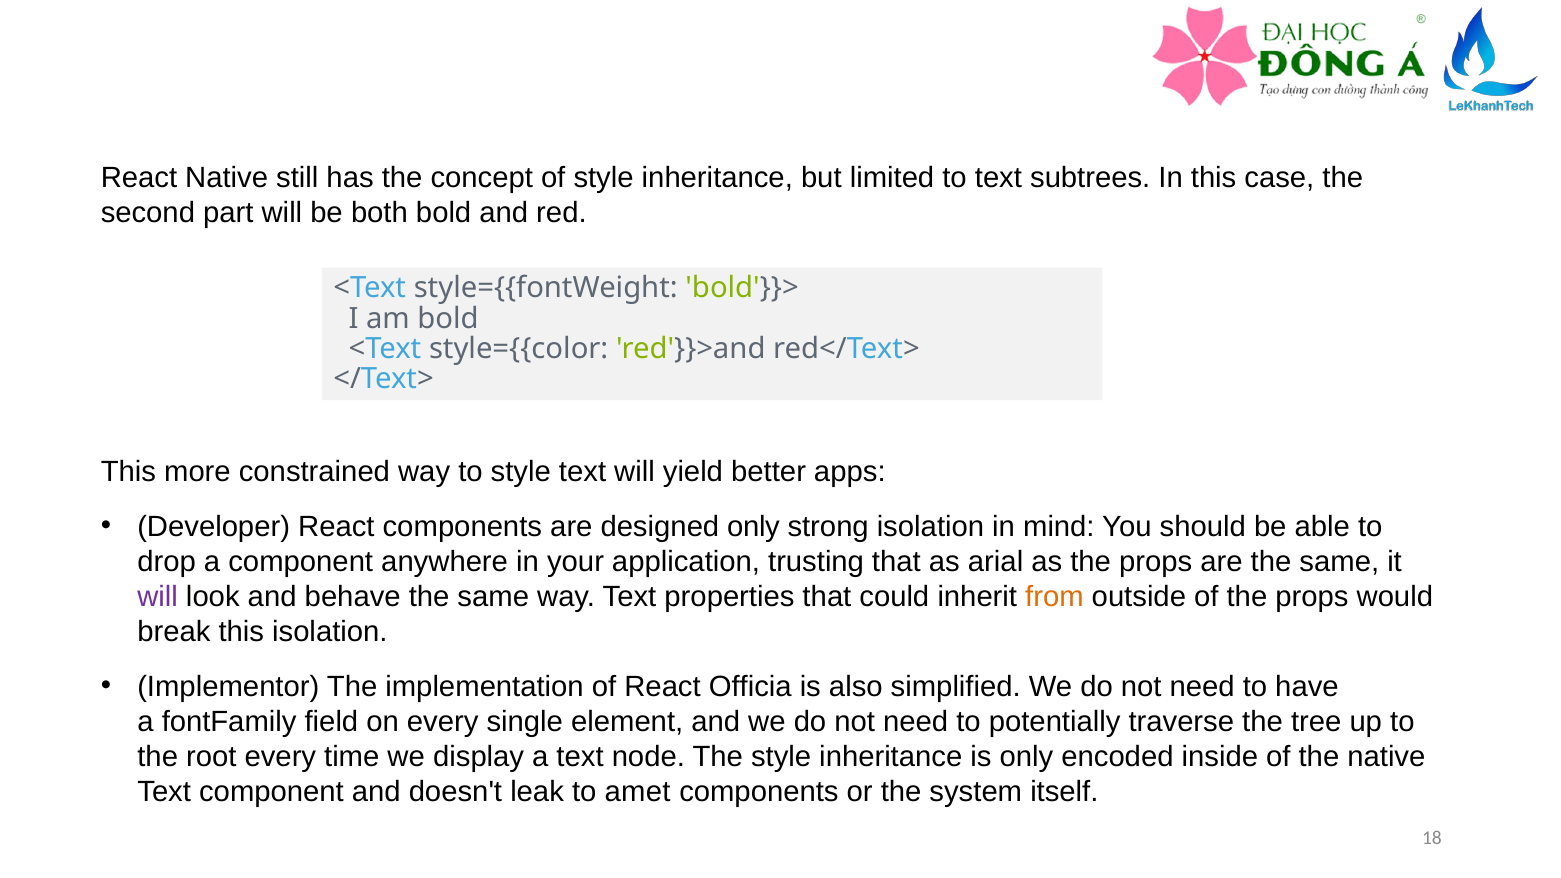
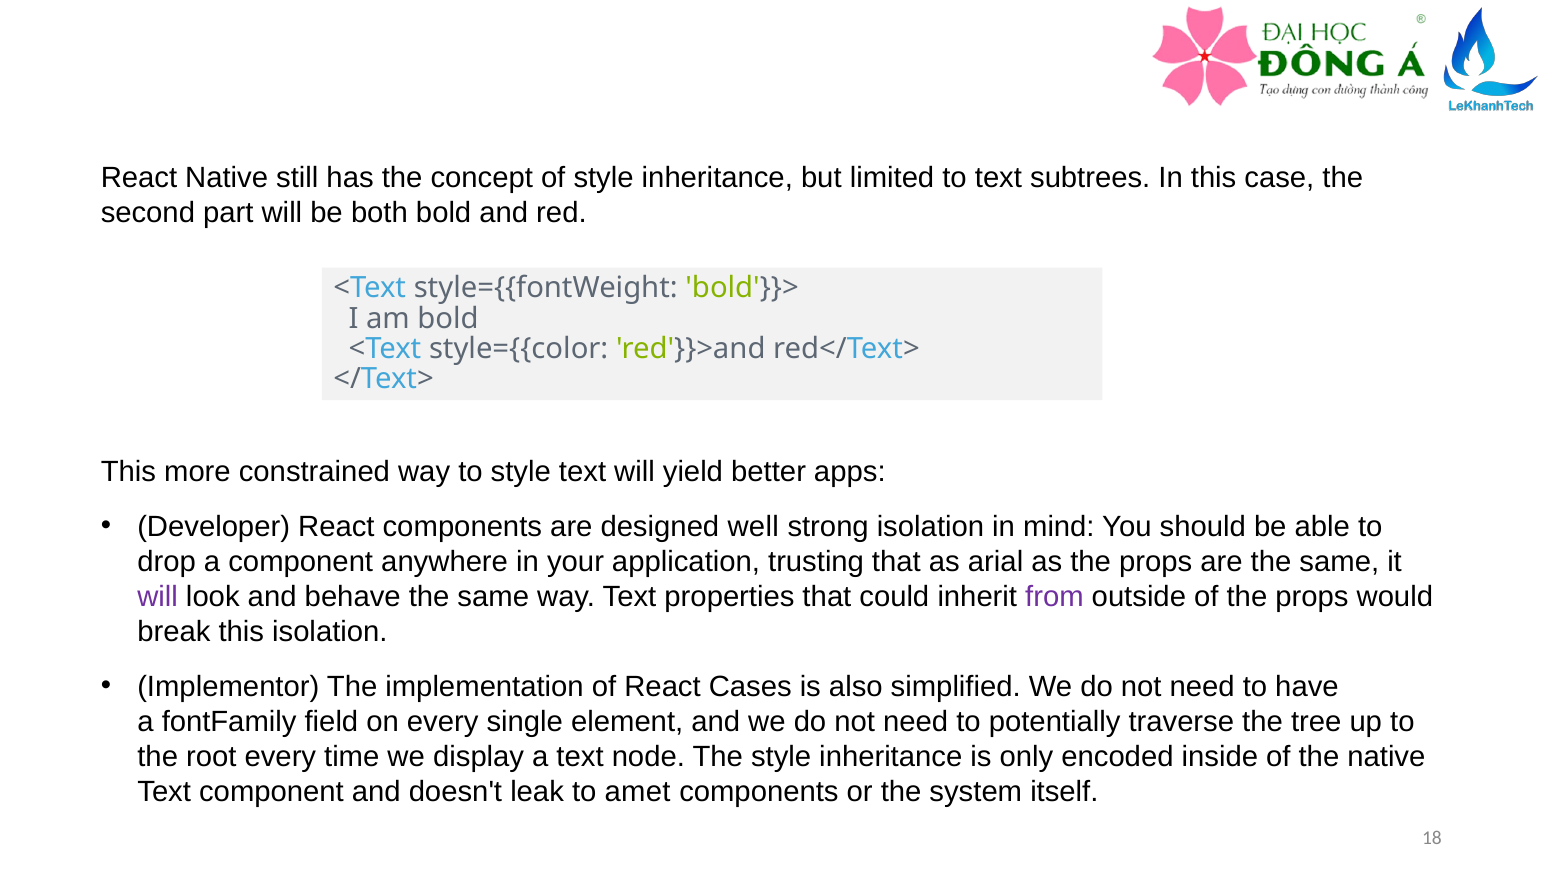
designed only: only -> well
from colour: orange -> purple
Officia: Officia -> Cases
